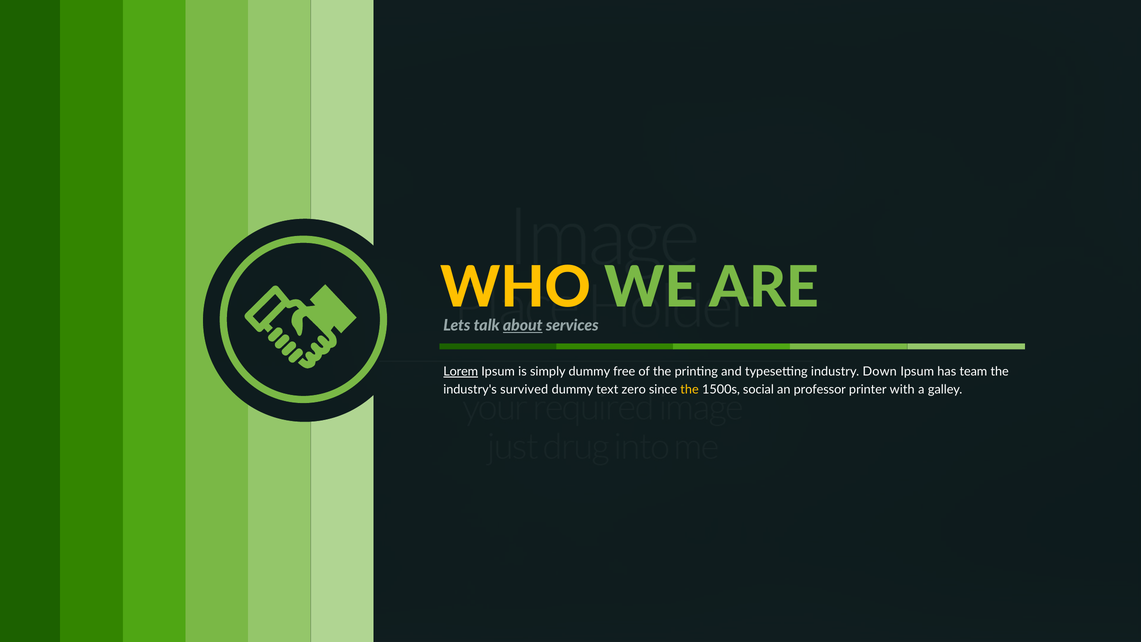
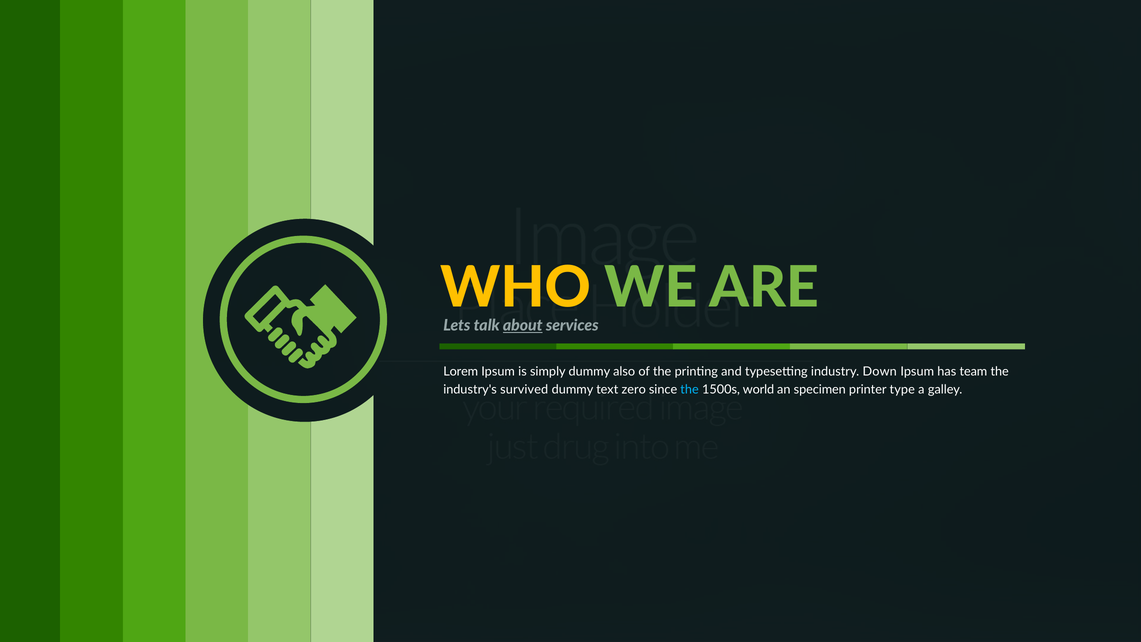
Lorem underline: present -> none
free: free -> also
the at (690, 390) colour: yellow -> light blue
social: social -> world
professor: professor -> specimen
with: with -> type
